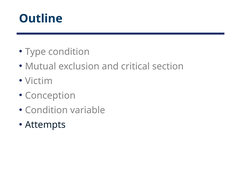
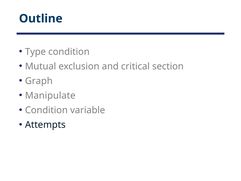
Victim: Victim -> Graph
Conception: Conception -> Manipulate
